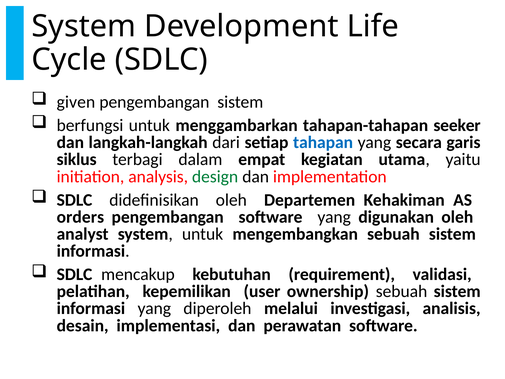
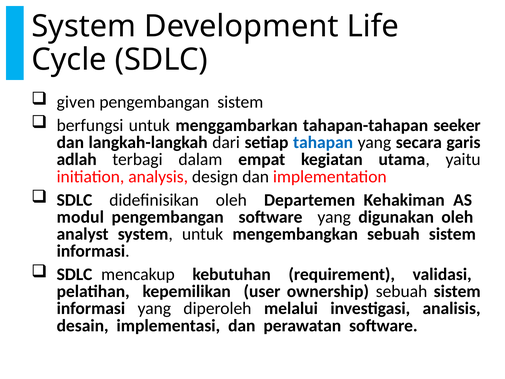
siklus: siklus -> adlah
design colour: green -> black
orders: orders -> modul
